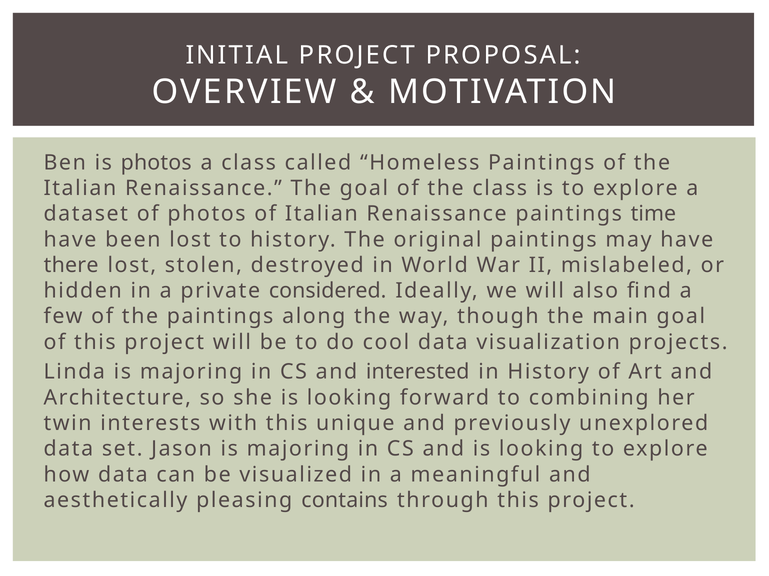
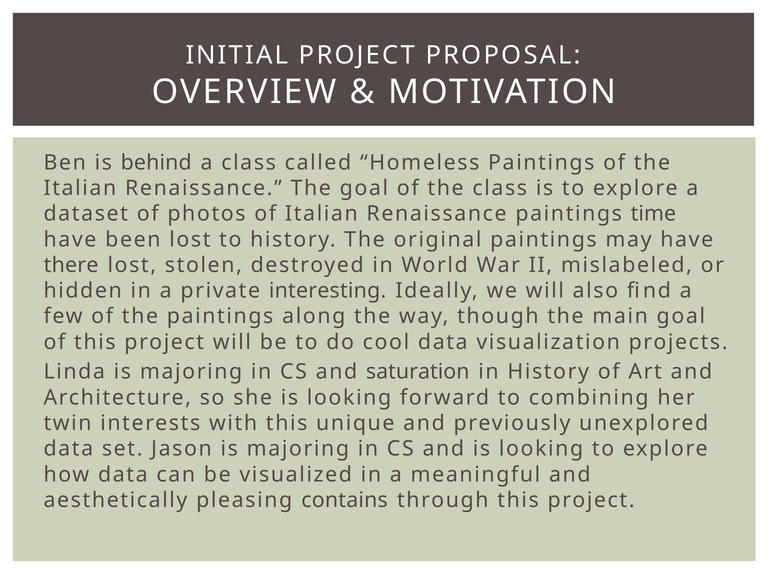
is photos: photos -> behind
considered: considered -> interesting
interested: interested -> saturation
